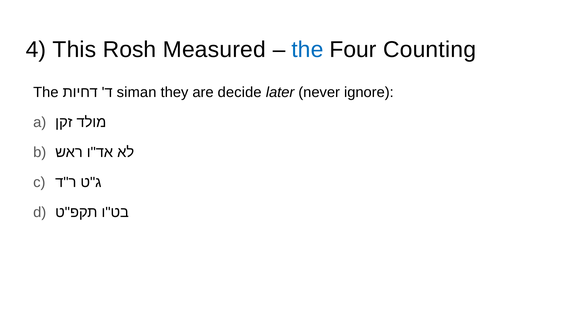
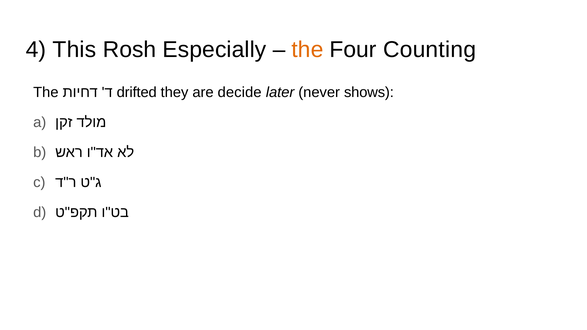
Measured: Measured -> Especially
the at (308, 50) colour: blue -> orange
siman: siman -> drifted
ignore: ignore -> shows
